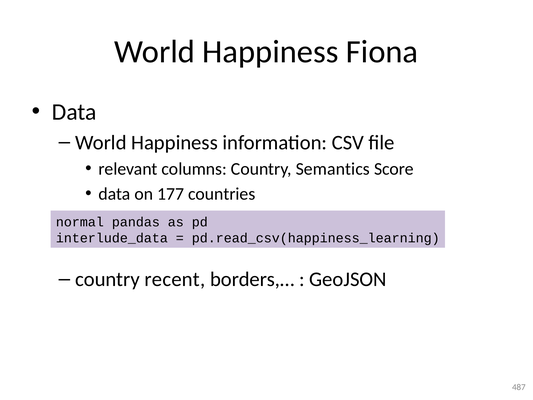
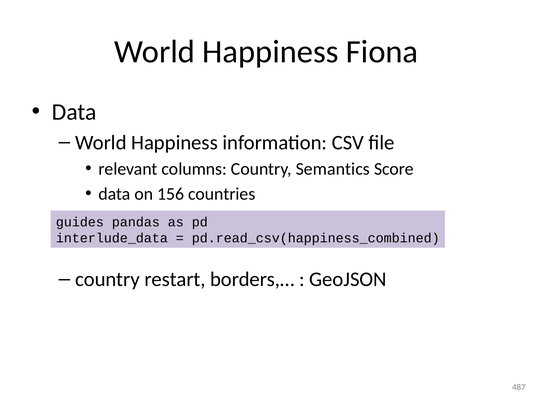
177: 177 -> 156
normal: normal -> guides
pd.read_csv(happiness_learning: pd.read_csv(happiness_learning -> pd.read_csv(happiness_combined
recent: recent -> restart
